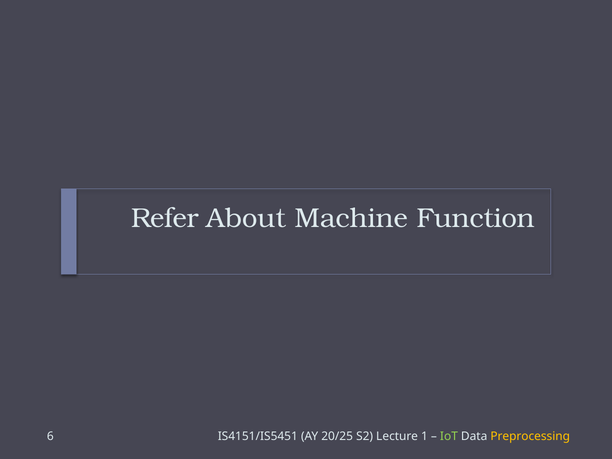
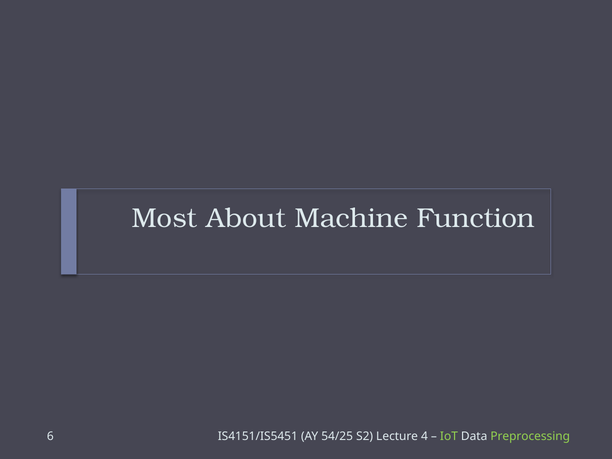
Refer: Refer -> Most
20/25: 20/25 -> 54/25
1: 1 -> 4
Preprocessing colour: yellow -> light green
